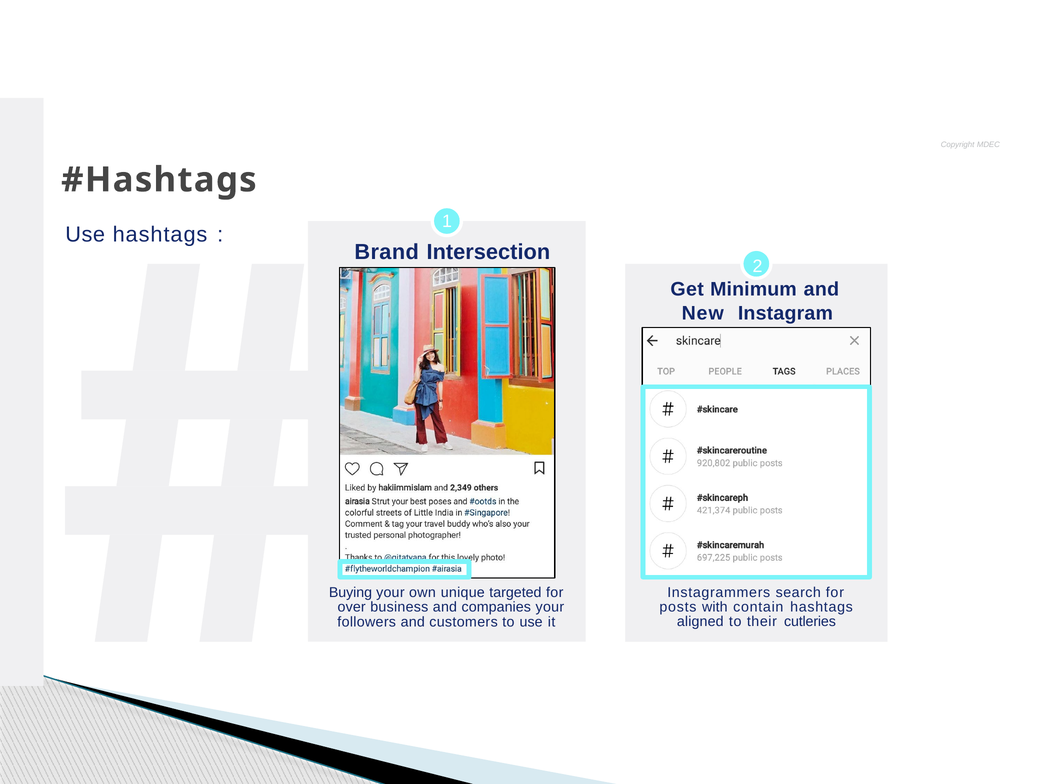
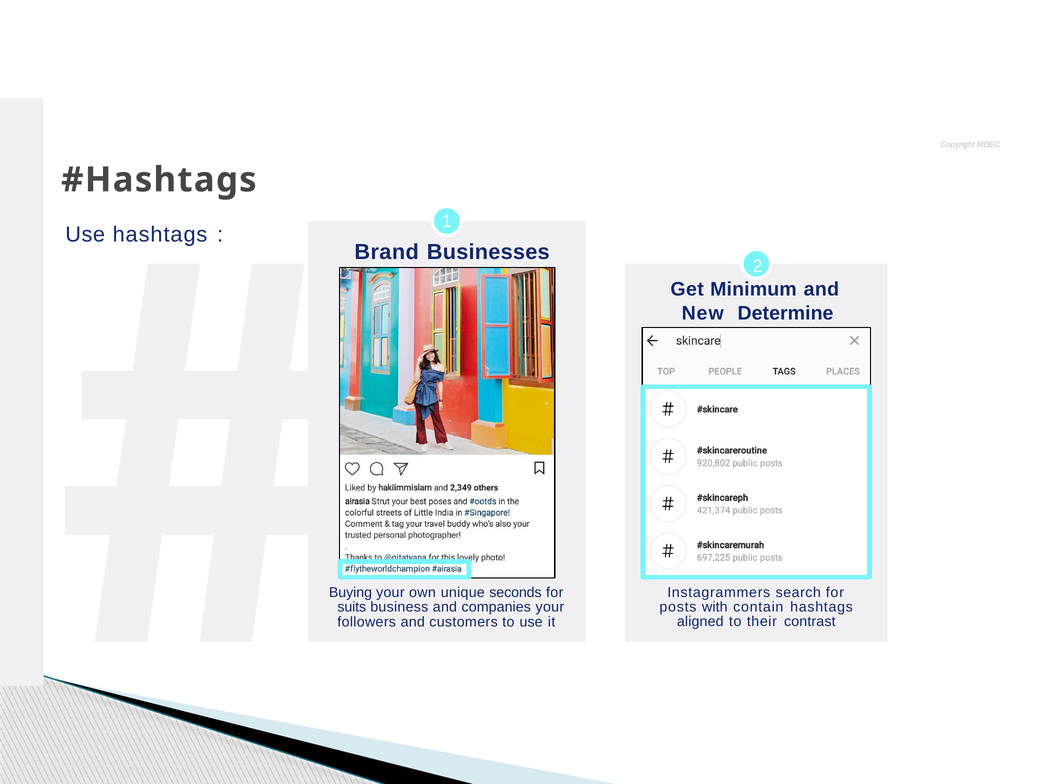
Intersection: Intersection -> Businesses
Instagram: Instagram -> Determine
targeted: targeted -> seconds
over: over -> suits
cutleries: cutleries -> contrast
